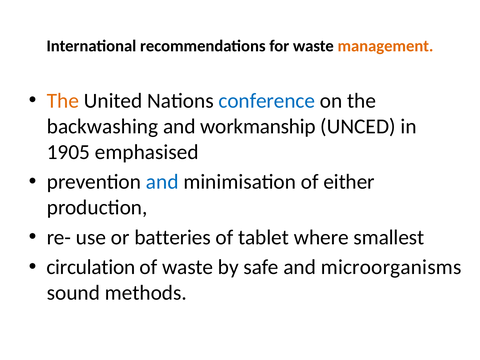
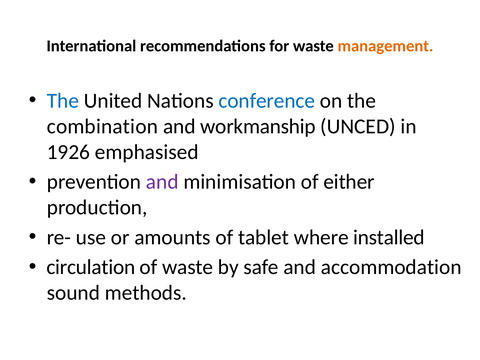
The at (63, 101) colour: orange -> blue
backwashing: backwashing -> combination
1905: 1905 -> 1926
and at (162, 182) colour: blue -> purple
batteries: batteries -> amounts
smallest: smallest -> installed
microorganisms: microorganisms -> accommodation
